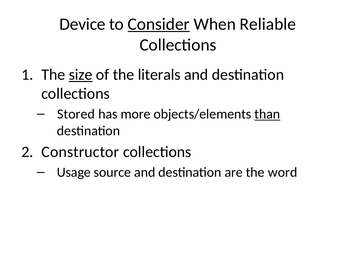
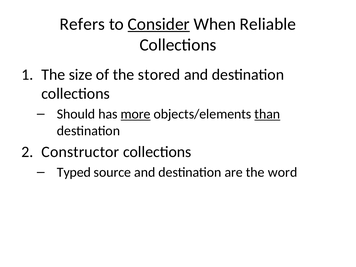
Device: Device -> Refers
size underline: present -> none
literals: literals -> stored
Stored: Stored -> Should
more underline: none -> present
Usage: Usage -> Typed
